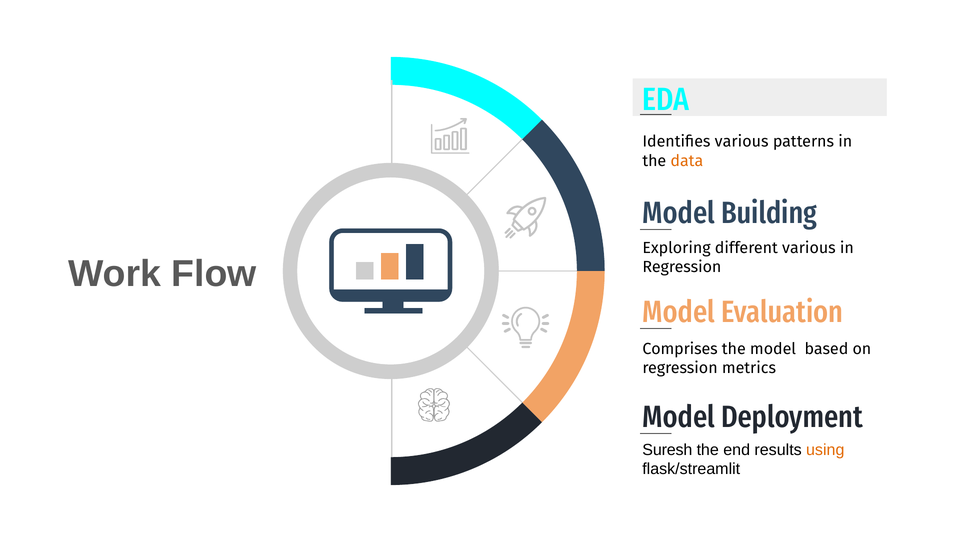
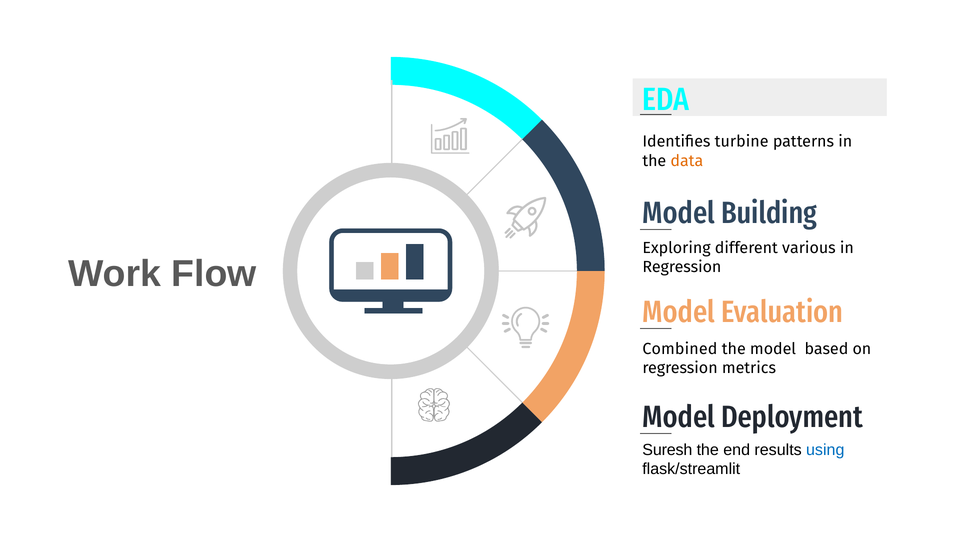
Identifies various: various -> turbine
Comprises: Comprises -> Combined
using colour: orange -> blue
